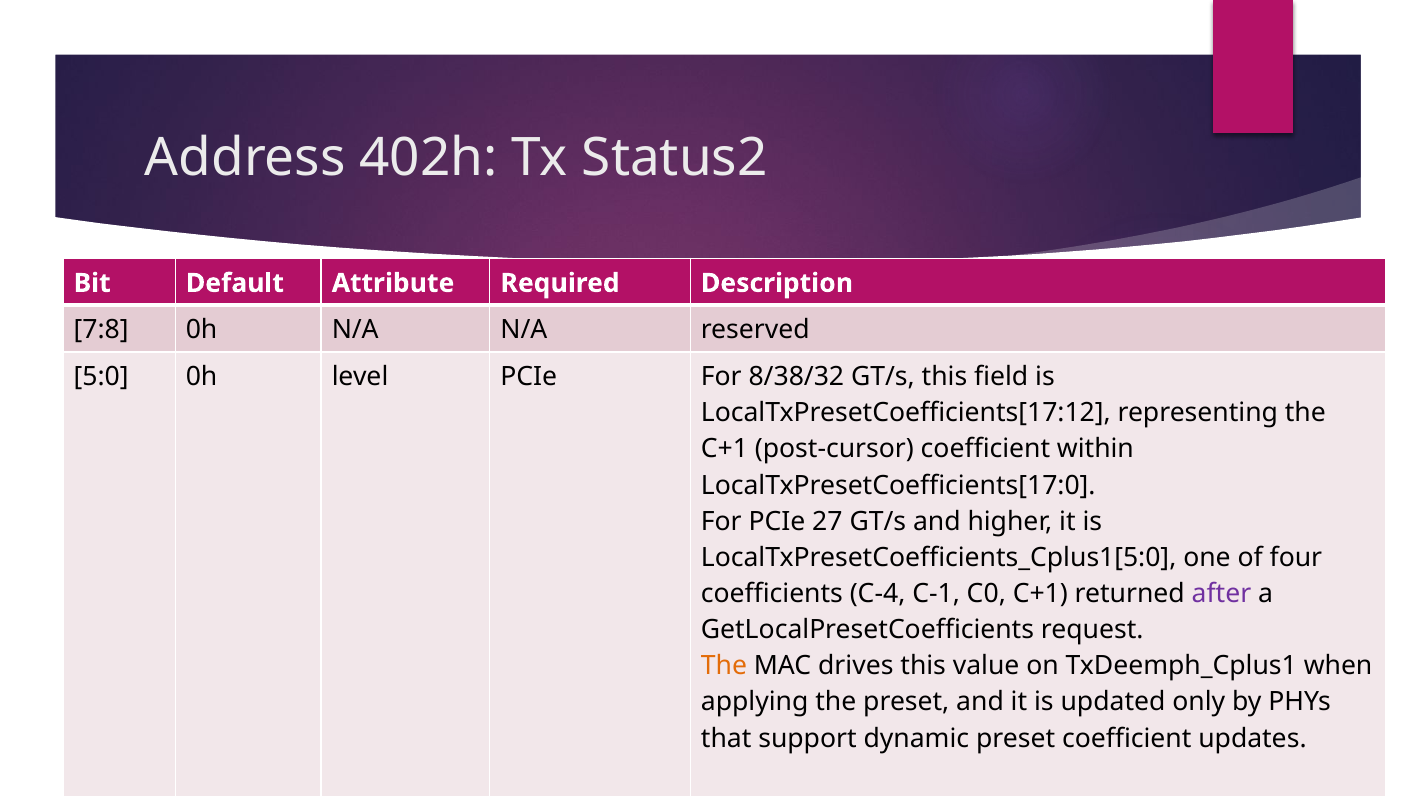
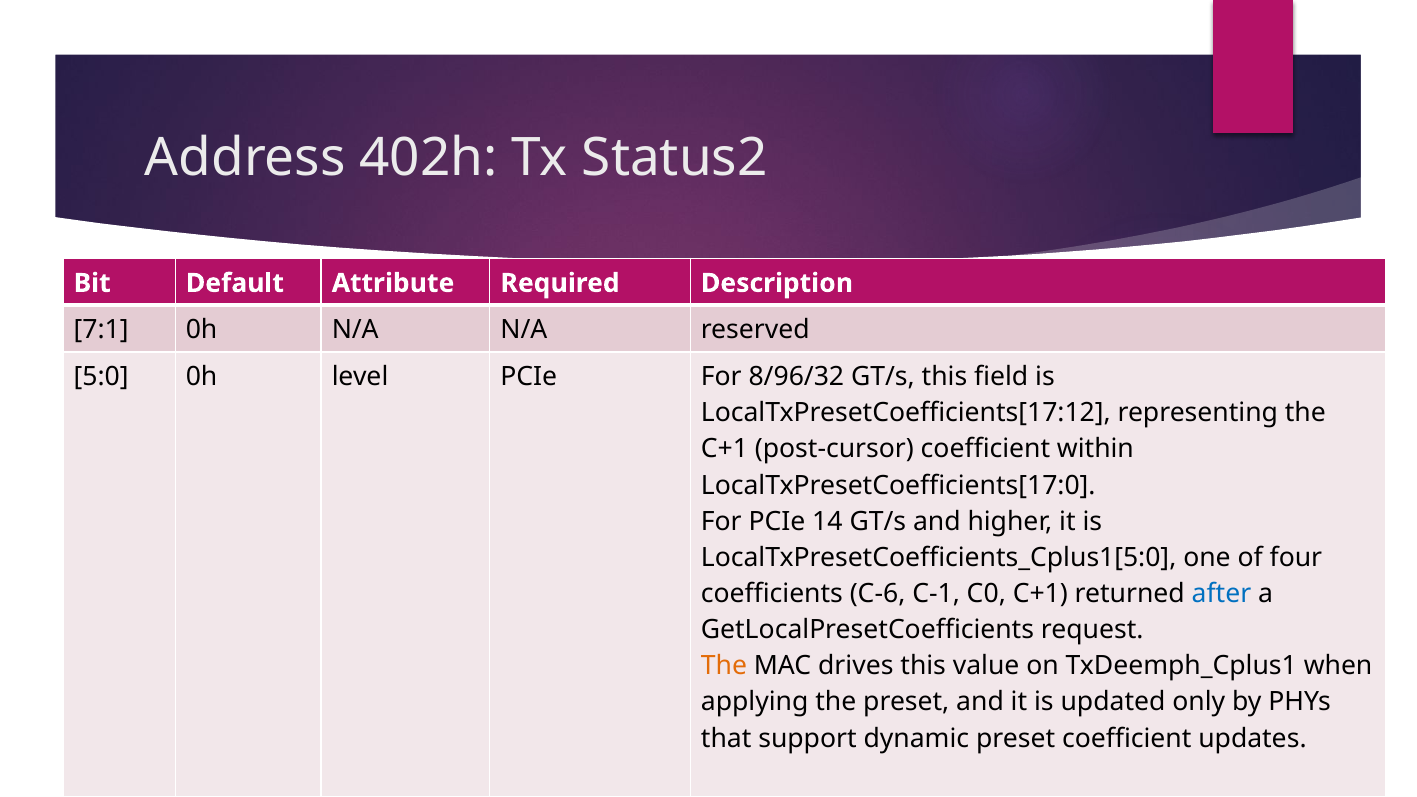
7:8: 7:8 -> 7:1
8/38/32: 8/38/32 -> 8/96/32
27: 27 -> 14
C-4: C-4 -> C-6
after colour: purple -> blue
